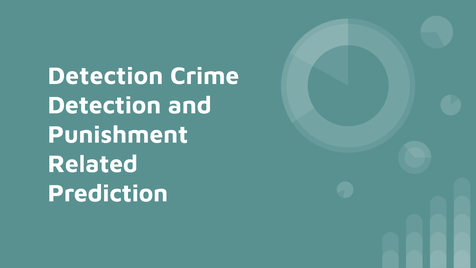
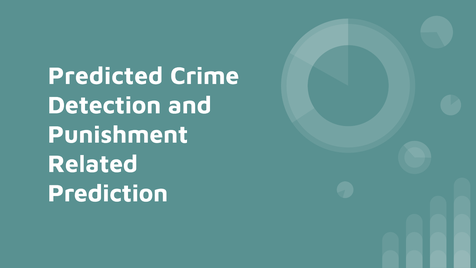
Detection at (105, 76): Detection -> Predicted
